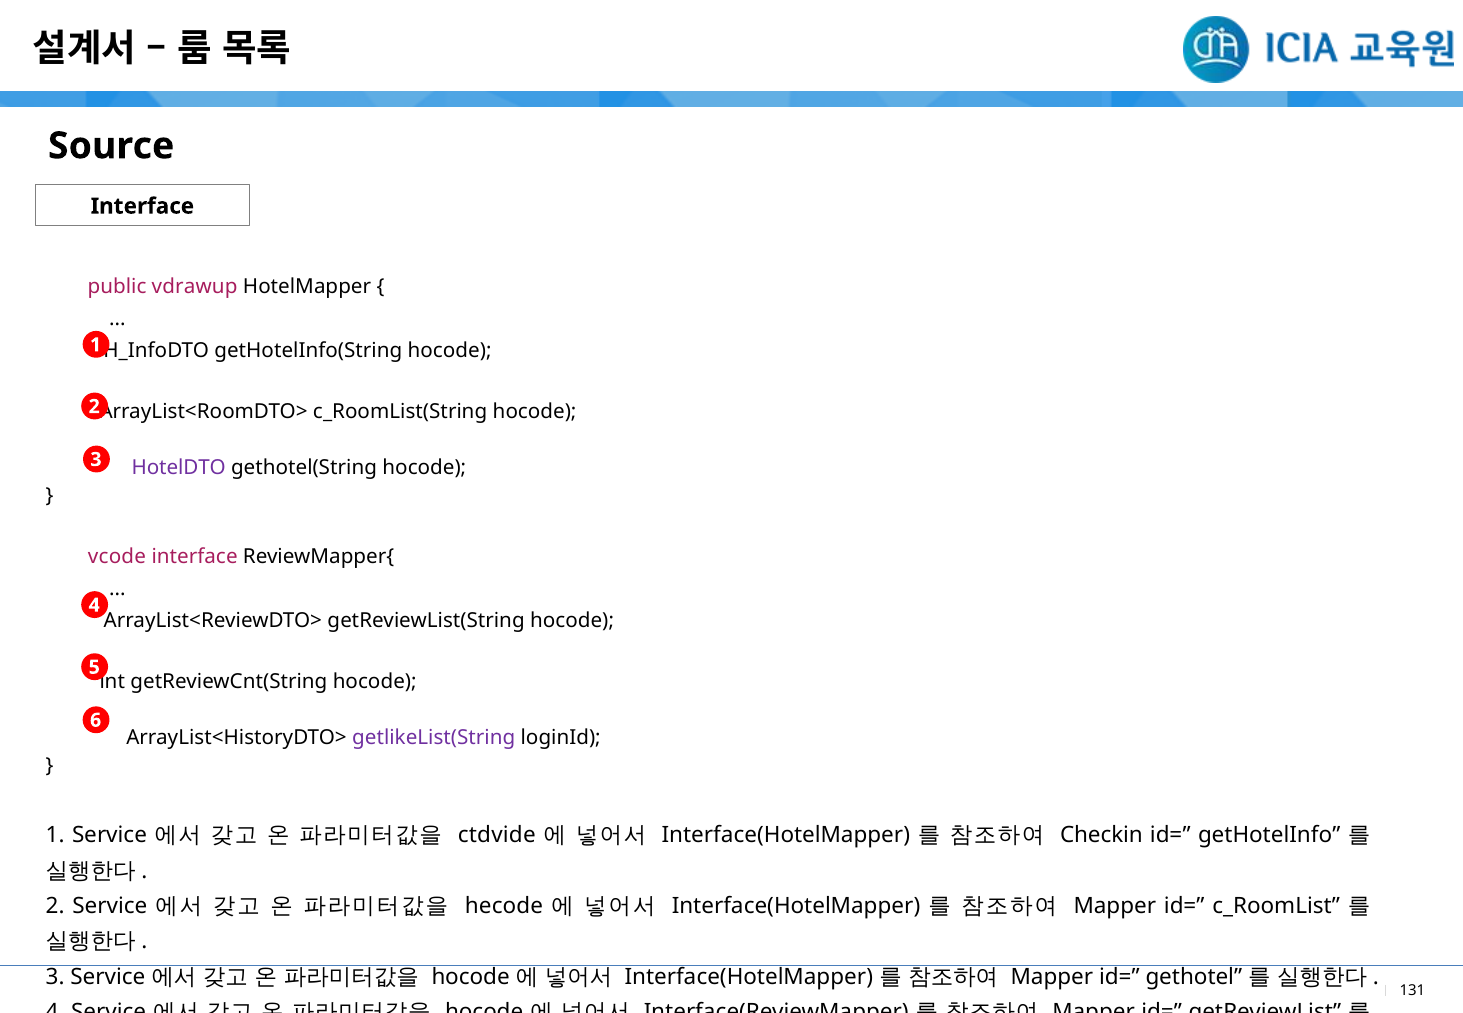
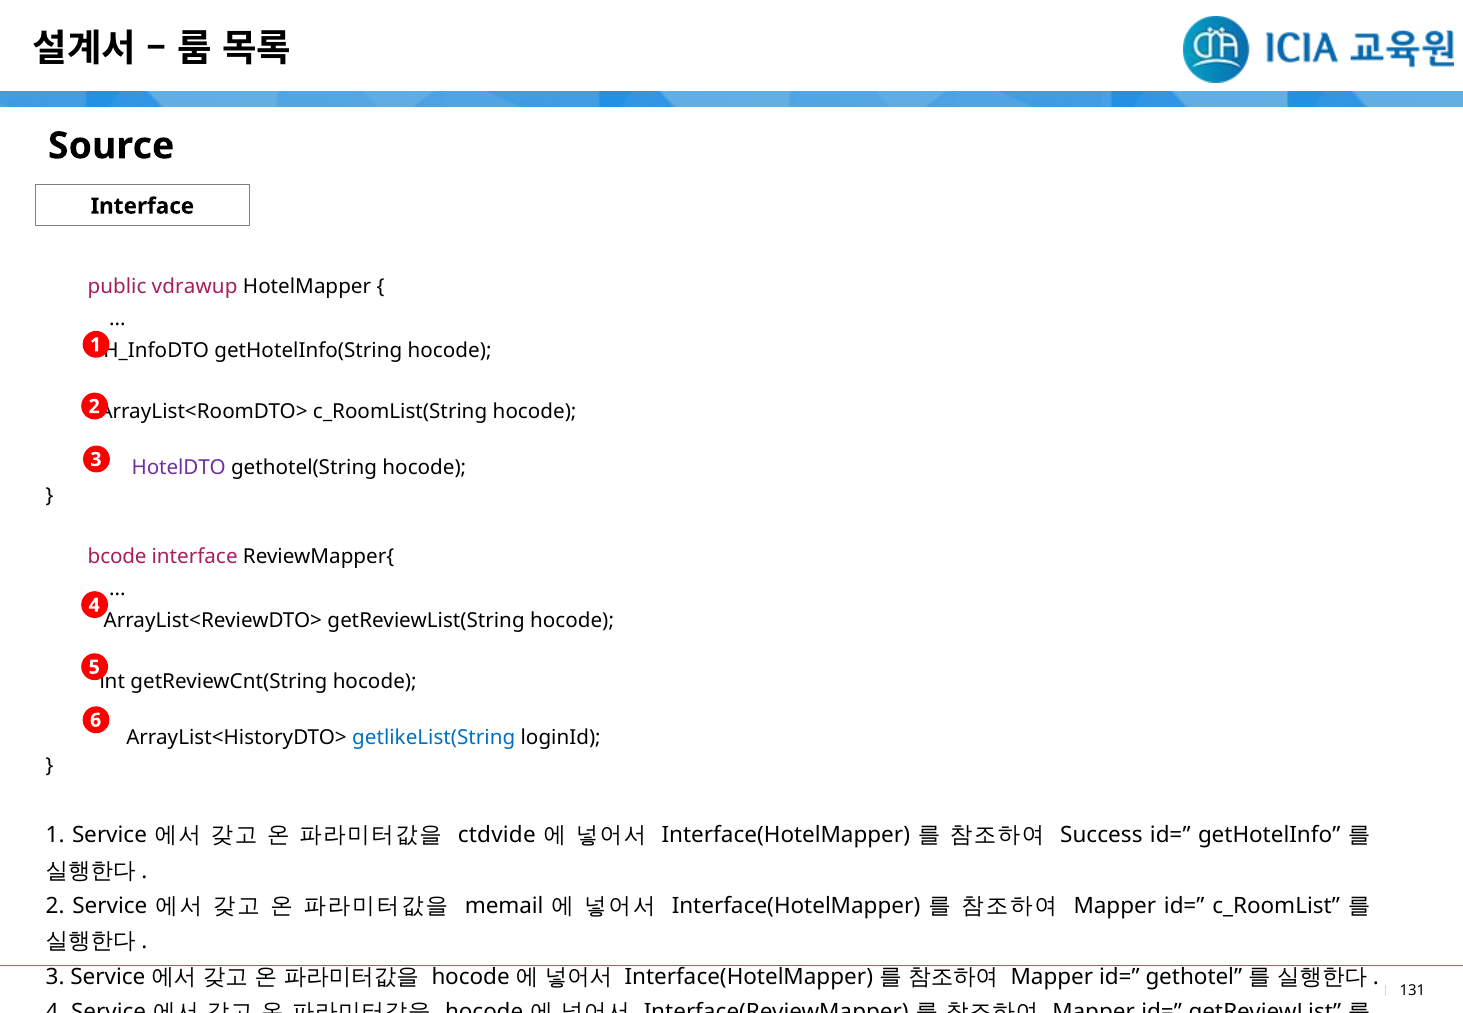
vcode: vcode -> bcode
getlikeList(String colour: purple -> blue
Checkin: Checkin -> Success
hecode: hecode -> memail
